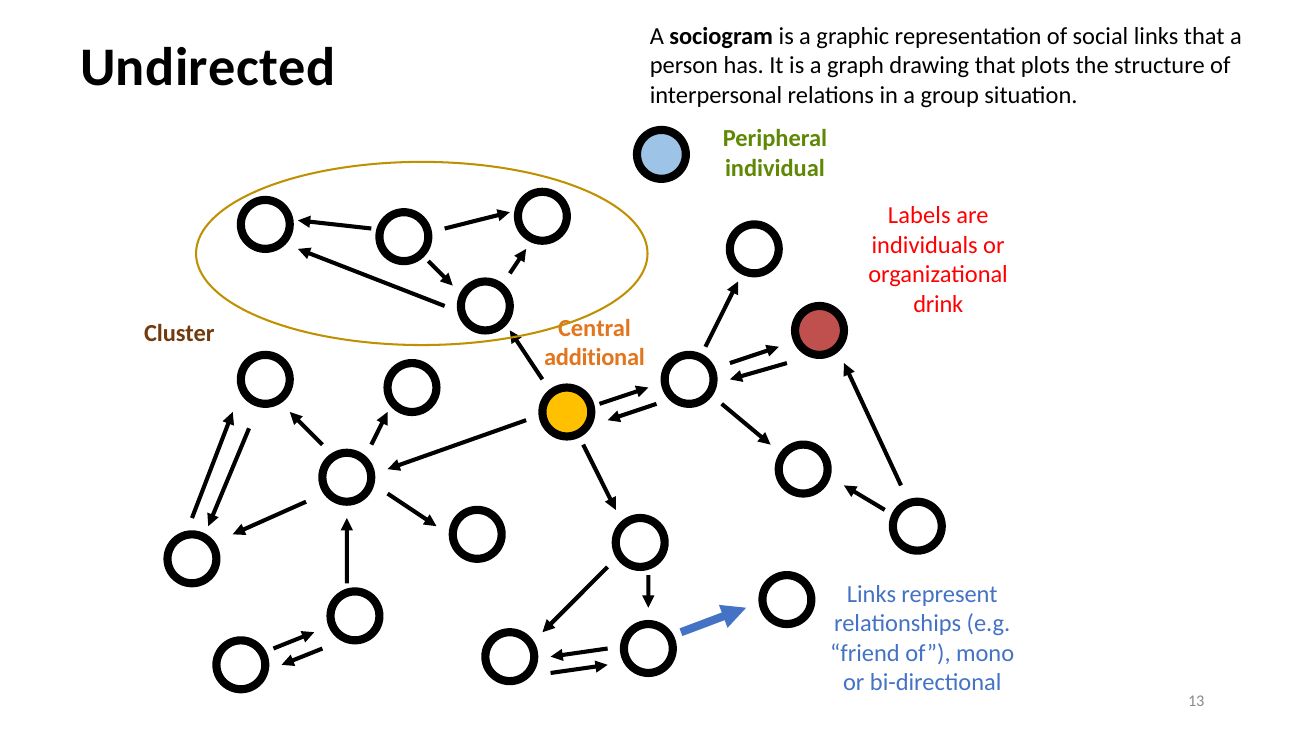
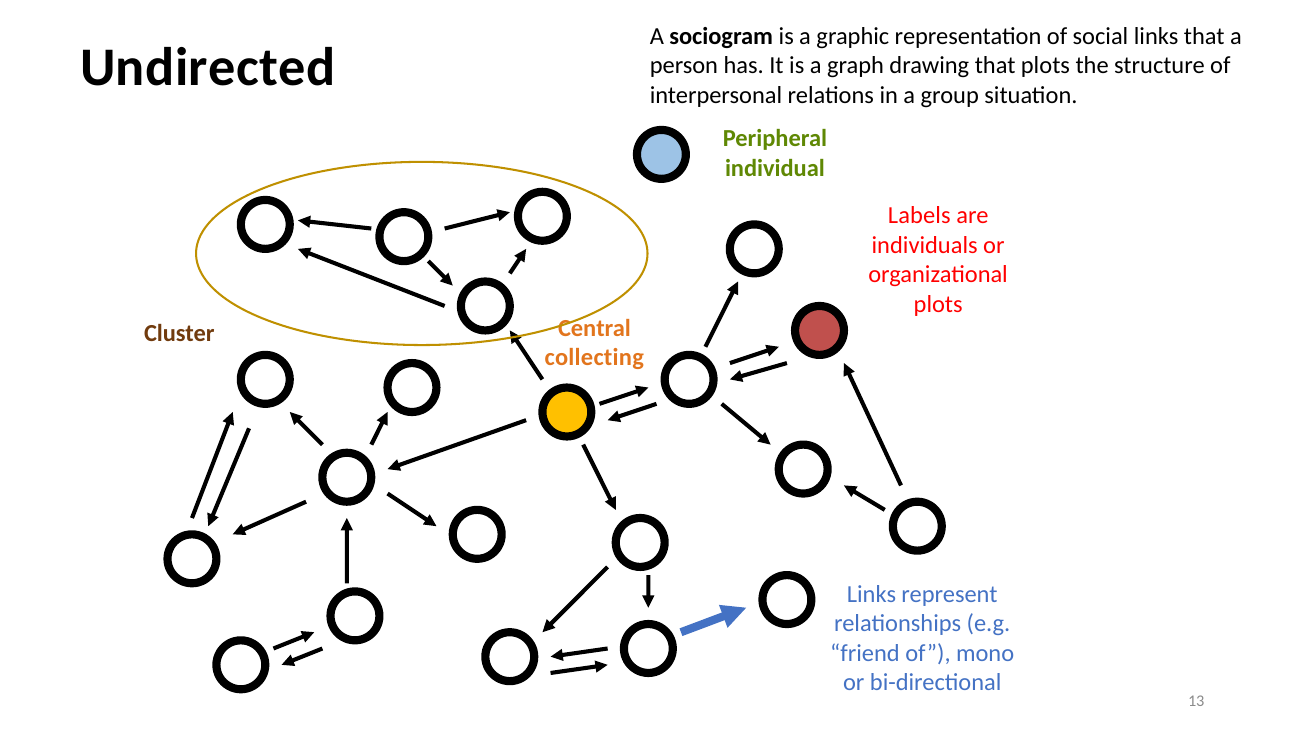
drink at (938, 304): drink -> plots
additional: additional -> collecting
